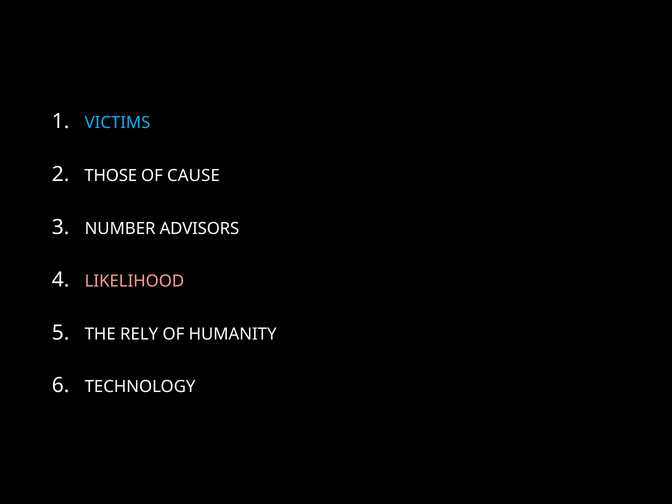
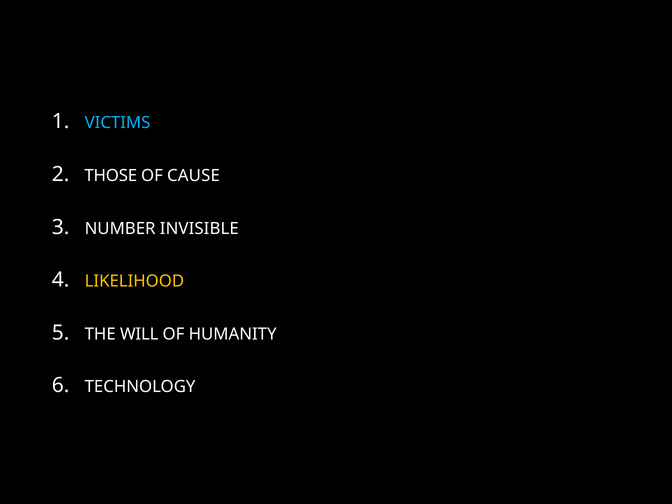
ADVISORS: ADVISORS -> INVISIBLE
LIKELIHOOD colour: pink -> yellow
RELY: RELY -> WILL
